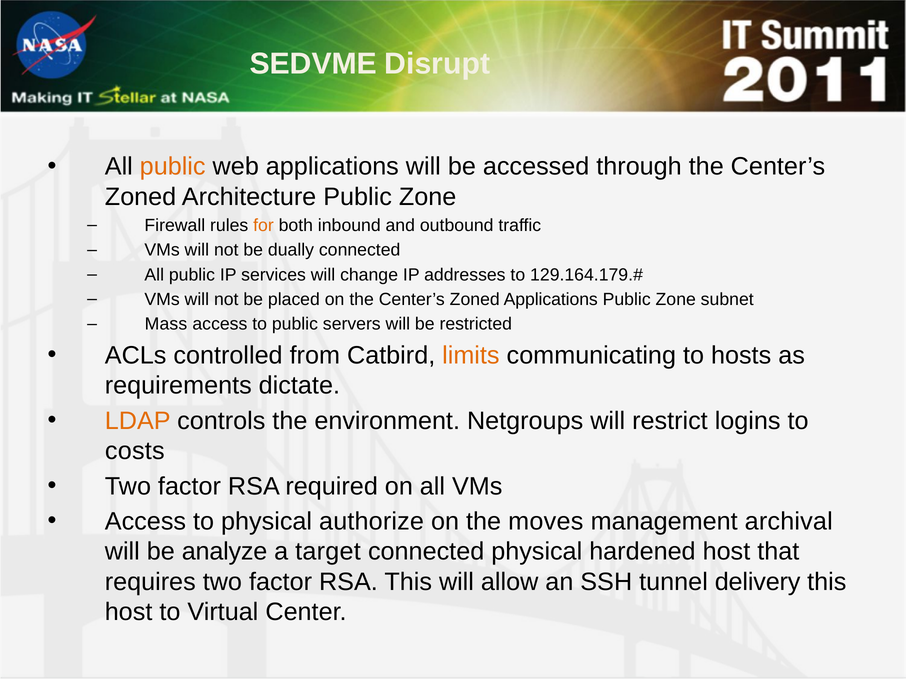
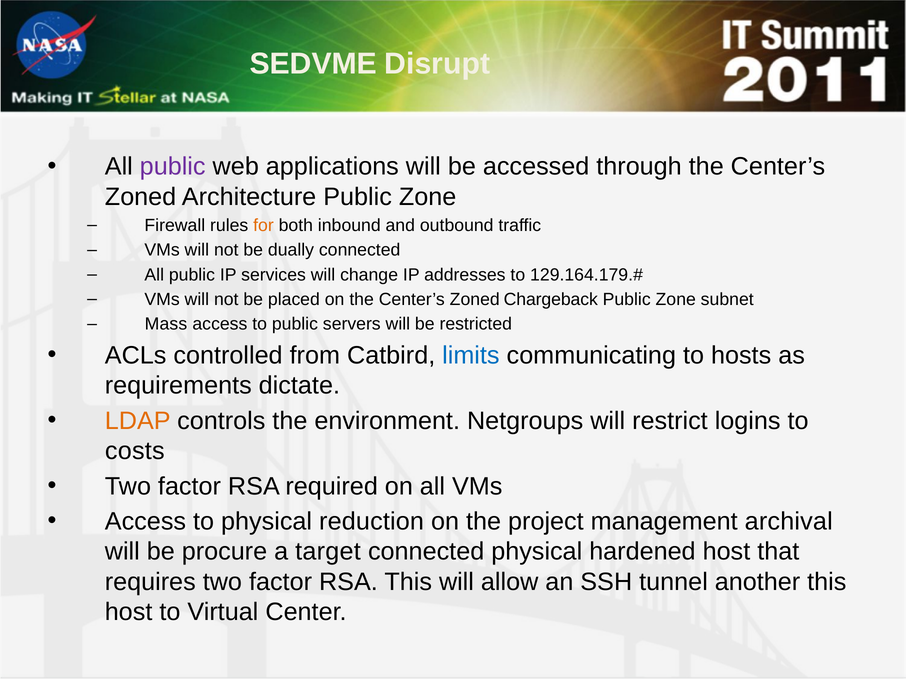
public at (173, 167) colour: orange -> purple
Zoned Applications: Applications -> Chargeback
limits colour: orange -> blue
authorize: authorize -> reduction
moves: moves -> project
analyze: analyze -> procure
delivery: delivery -> another
